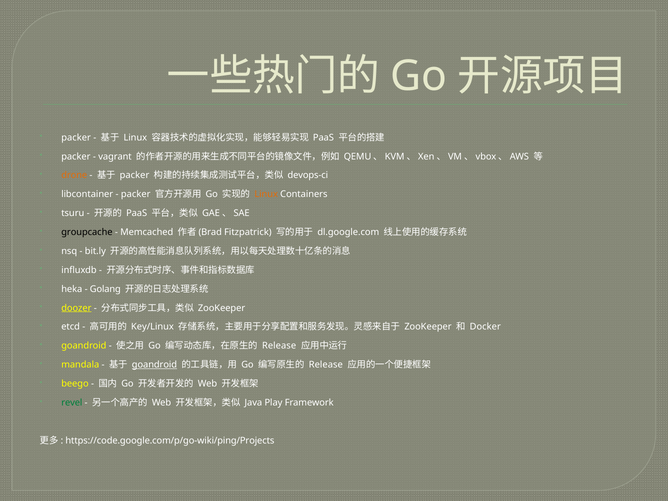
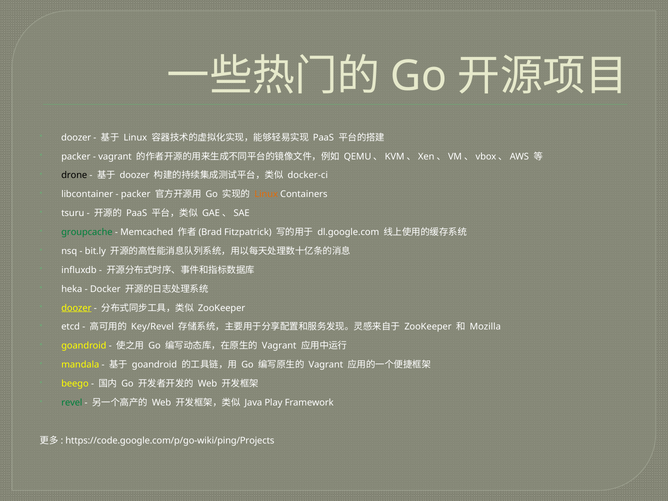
packer at (76, 138): packer -> doozer
drone colour: orange -> black
packer at (135, 175): packer -> doozer
devops-ci: devops-ci -> docker-ci
groupcache colour: black -> green
Golang: Golang -> Docker
Key/Linux: Key/Linux -> Key/Revel
Docker: Docker -> Mozilla
Release at (279, 346): Release -> Vagrant
goandroid at (154, 365) underline: present -> none
Release at (326, 365): Release -> Vagrant
